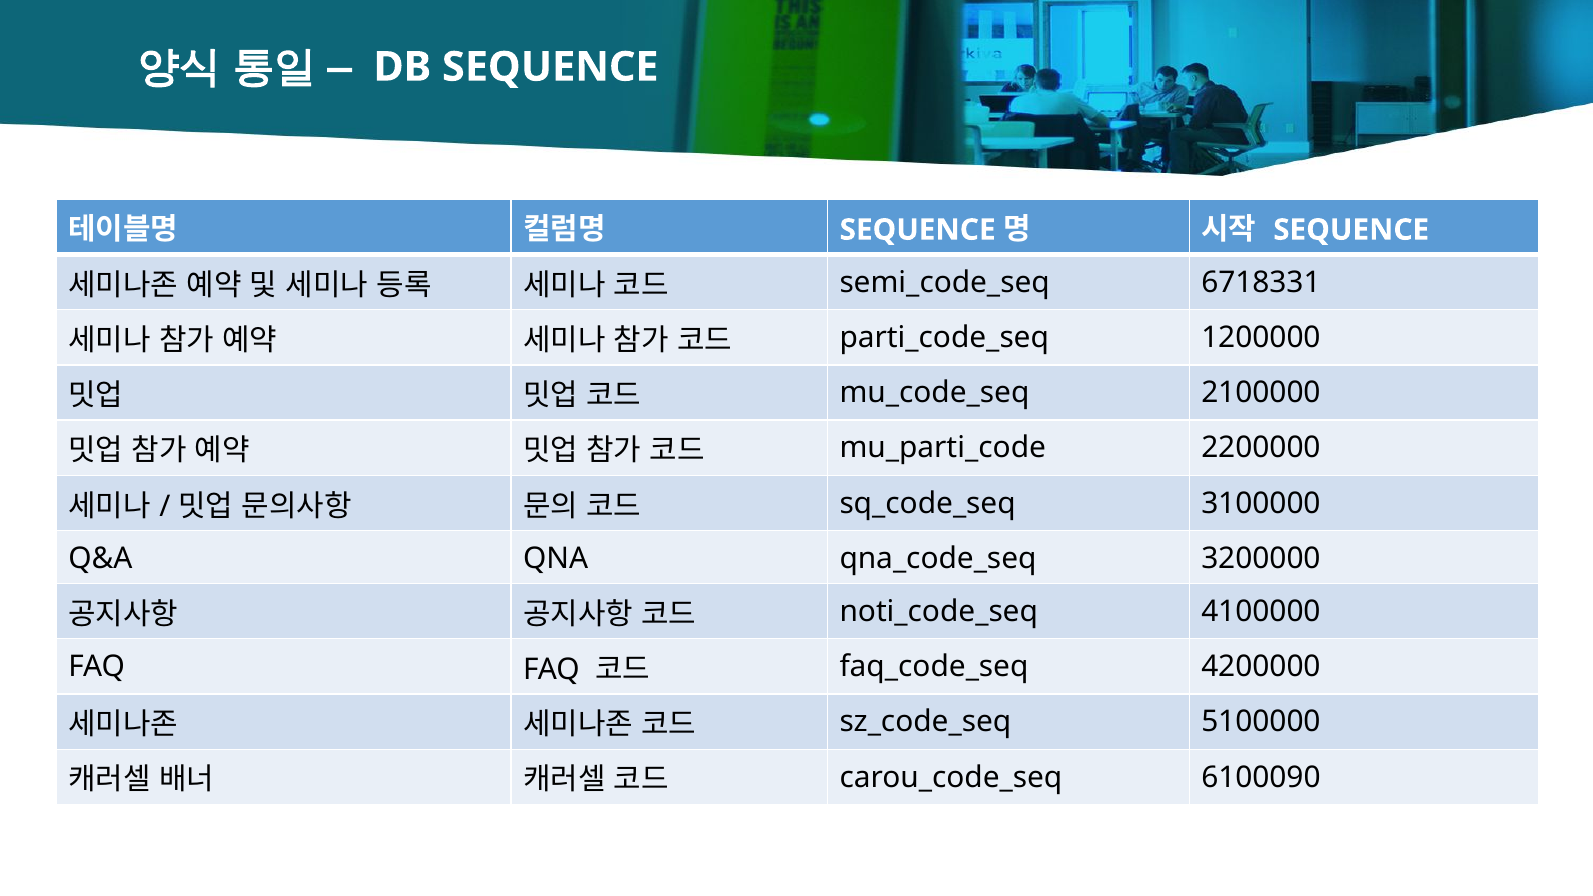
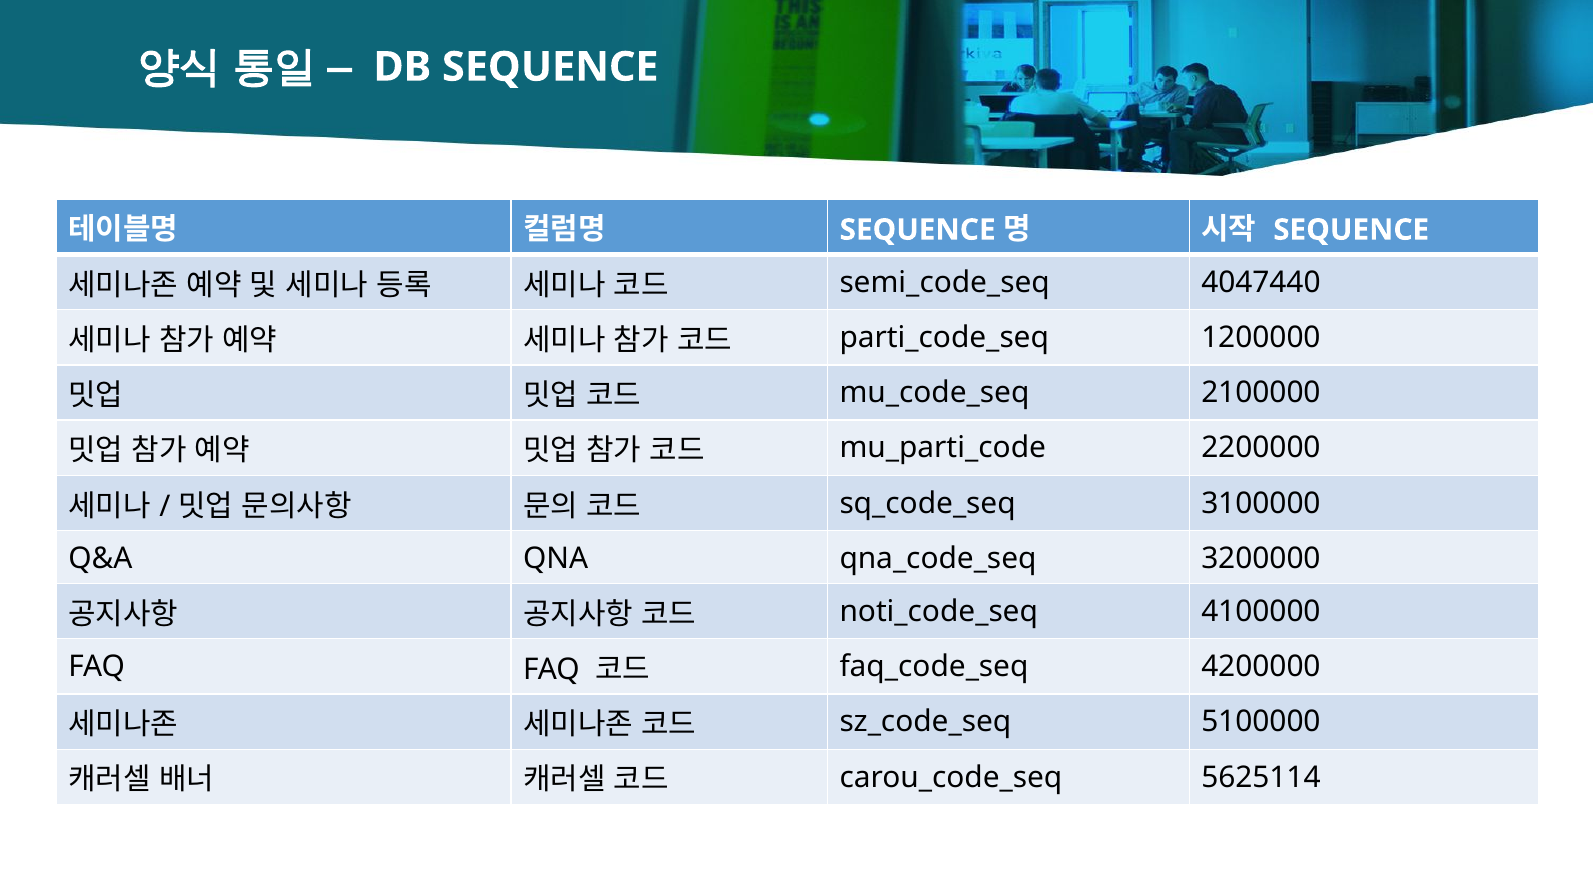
6718331: 6718331 -> 4047440
6100090: 6100090 -> 5625114
